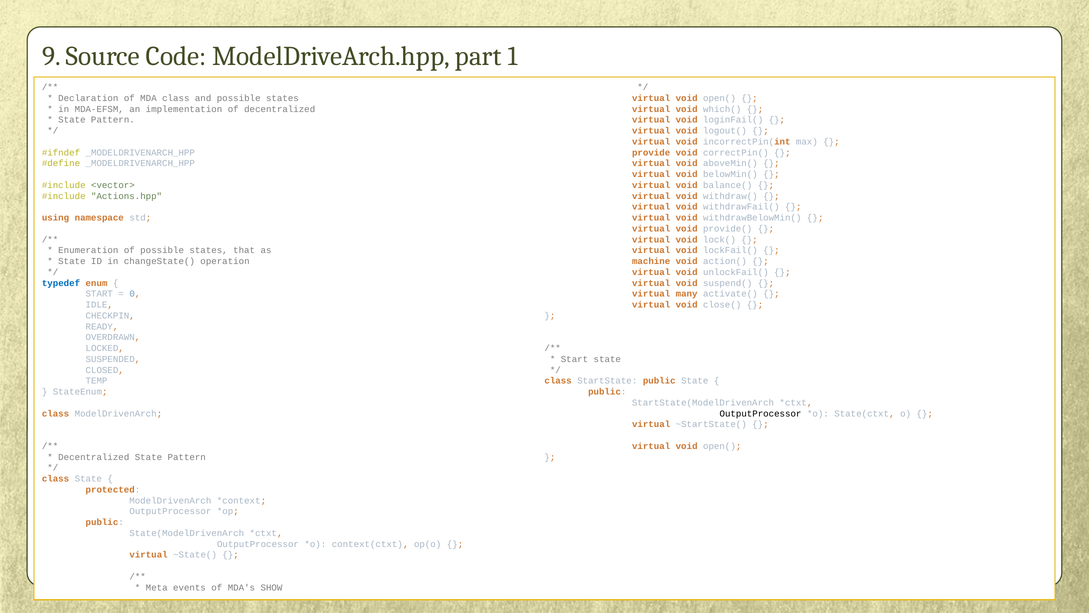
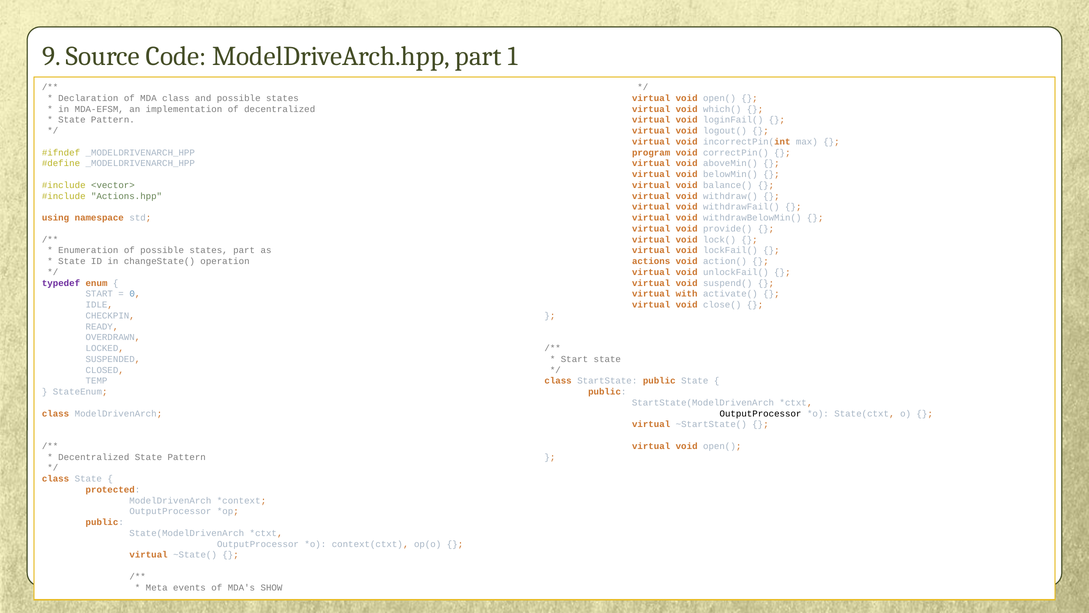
provide: provide -> program
states that: that -> part
machine: machine -> actions
typedef colour: blue -> purple
many: many -> with
